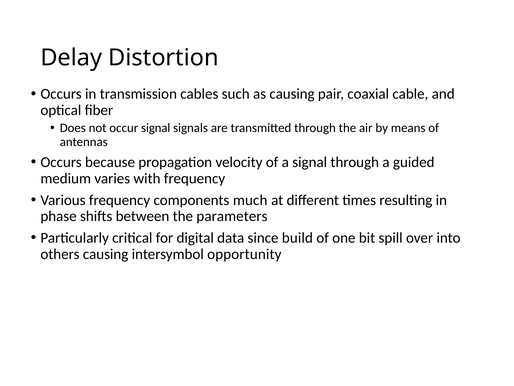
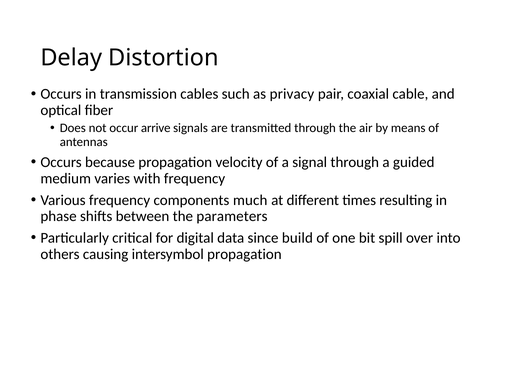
as causing: causing -> privacy
occur signal: signal -> arrive
intersymbol opportunity: opportunity -> propagation
